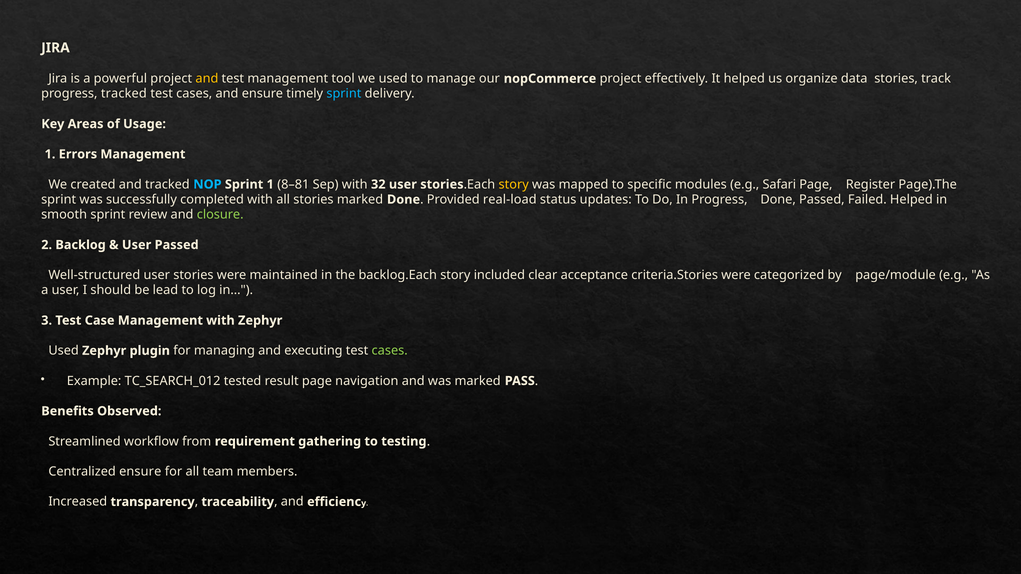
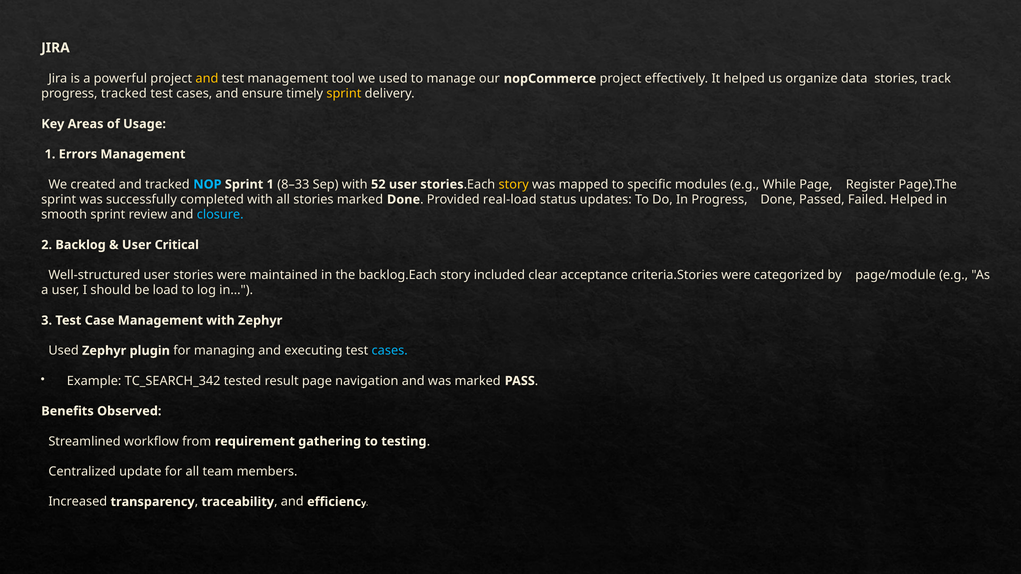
sprint at (344, 94) colour: light blue -> yellow
8–81: 8–81 -> 8–33
32: 32 -> 52
Safari: Safari -> While
closure colour: light green -> light blue
User Passed: Passed -> Critical
lead: lead -> load
cases at (390, 351) colour: light green -> light blue
TC_SEARCH_012: TC_SEARCH_012 -> TC_SEARCH_342
Centralized ensure: ensure -> update
